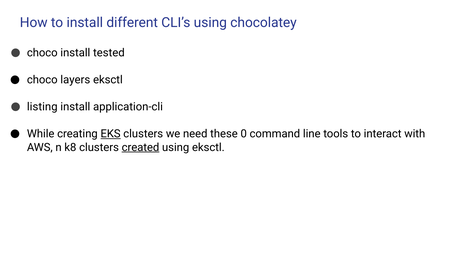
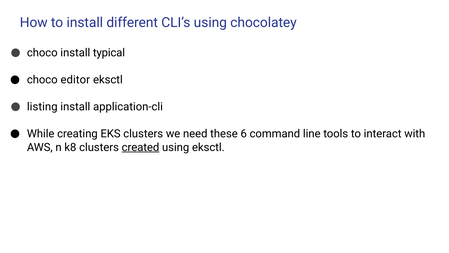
tested: tested -> typical
layers: layers -> editor
EKS underline: present -> none
0: 0 -> 6
